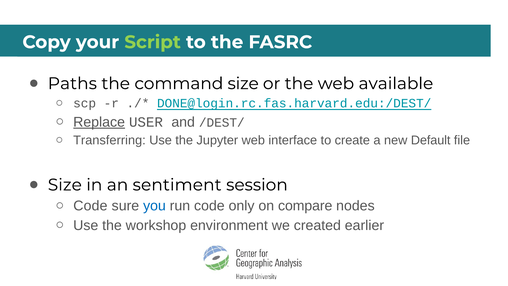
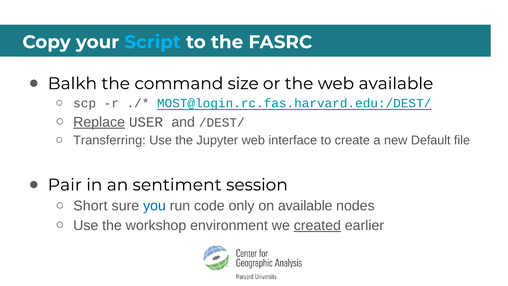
Script colour: light green -> light blue
Paths: Paths -> Balkh
DONE@login.rc.fas.harvard.edu:/DEST/: DONE@login.rc.fas.harvard.edu:/DEST/ -> MOST@login.rc.fas.harvard.edu:/DEST/
Size at (65, 185): Size -> Pair
Code at (90, 206): Code -> Short
on compare: compare -> available
created underline: none -> present
